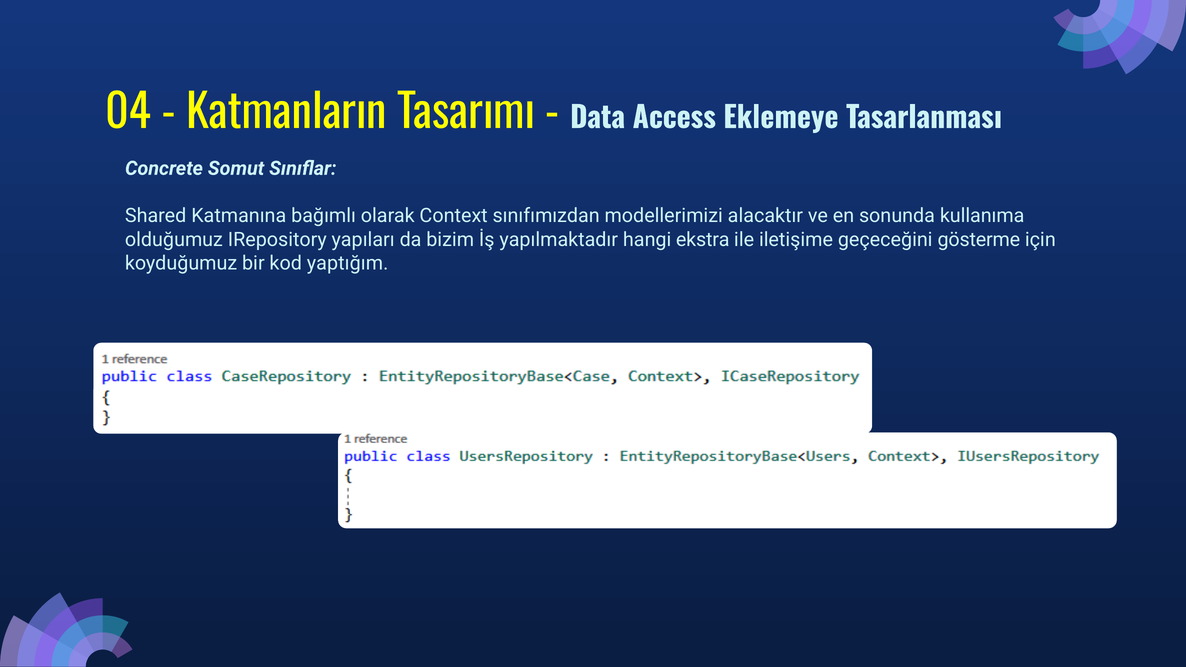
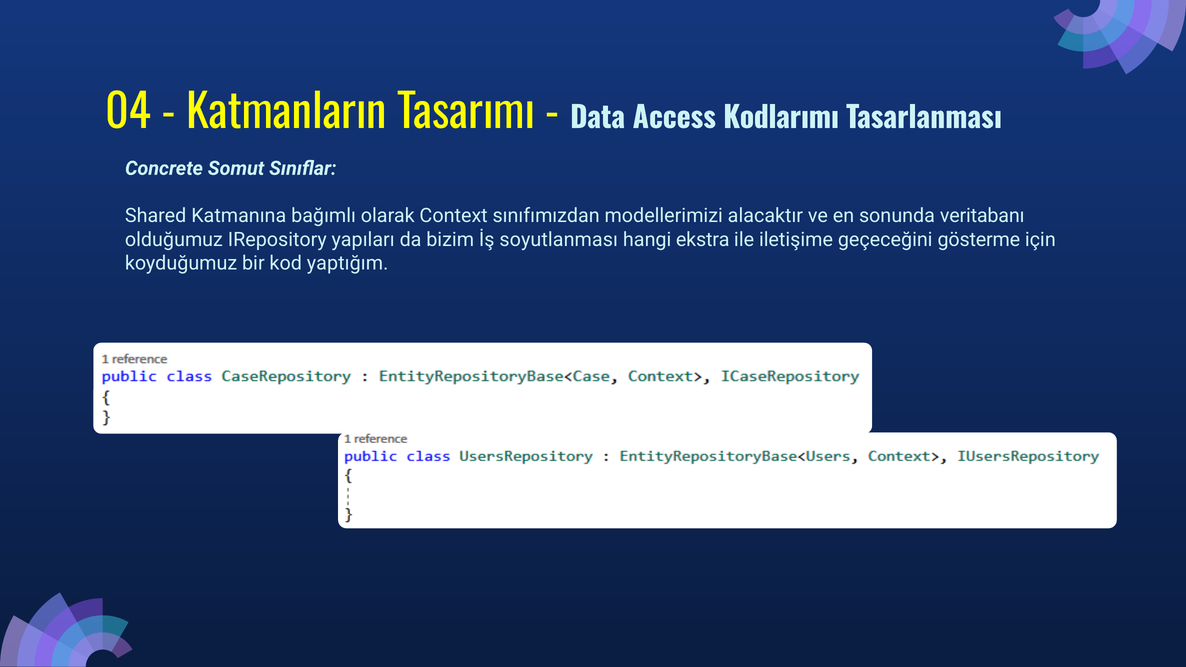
Eklemeye: Eklemeye -> Kodlarımı
kullanıma: kullanıma -> veritabanı
yapılmaktadır: yapılmaktadır -> soyutlanması
